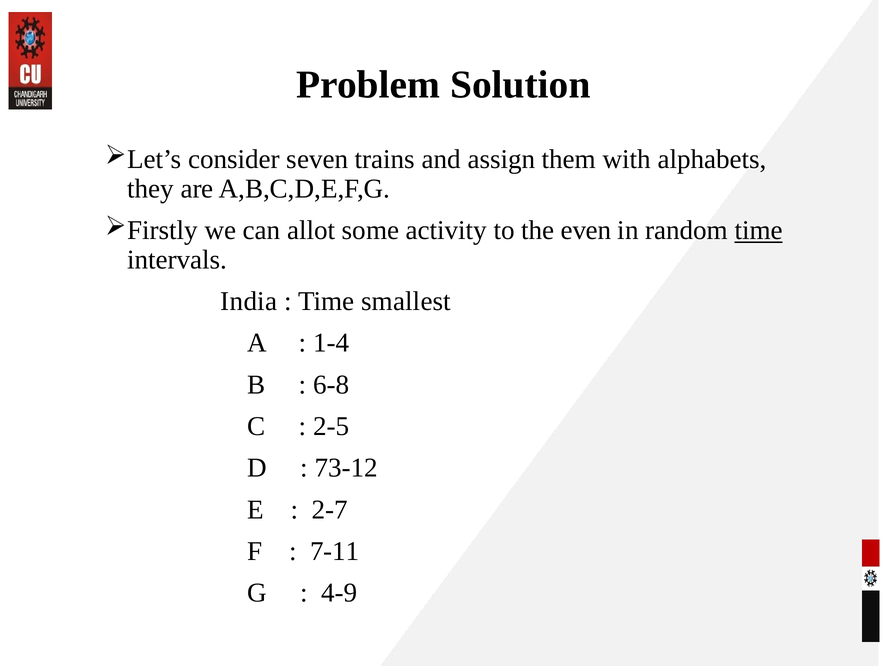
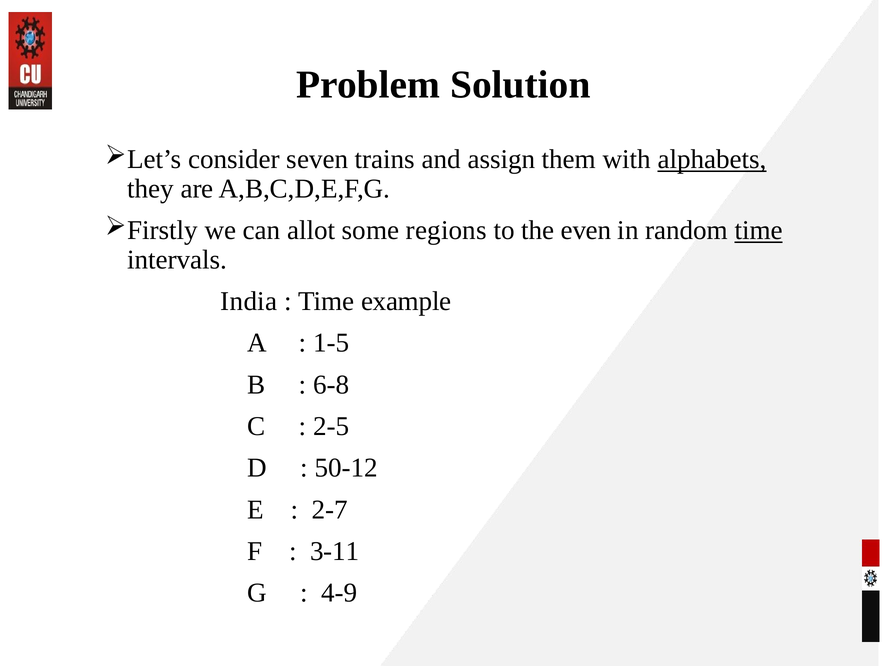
alphabets underline: none -> present
activity: activity -> regions
smallest: smallest -> example
1-4: 1-4 -> 1-5
73-12: 73-12 -> 50-12
7-11: 7-11 -> 3-11
